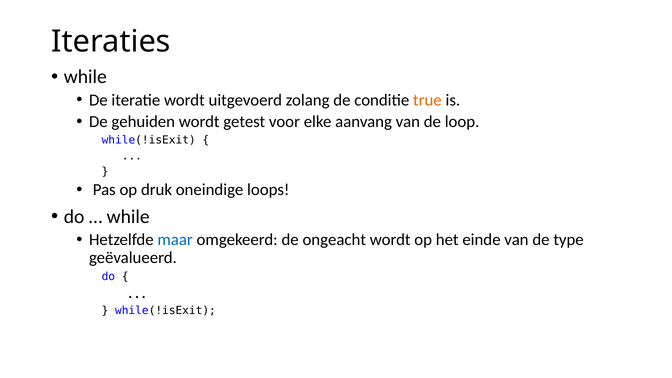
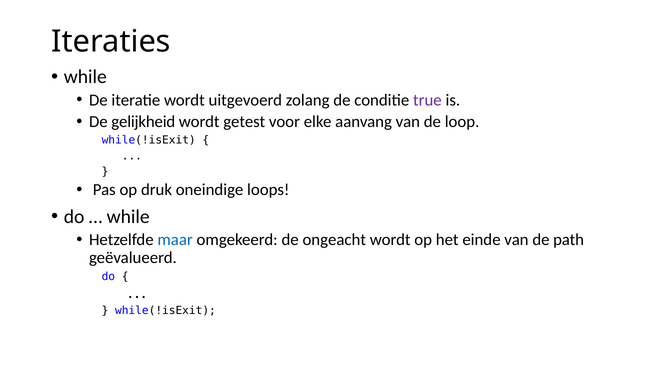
true colour: orange -> purple
gehuiden: gehuiden -> gelijkheid
type: type -> path
